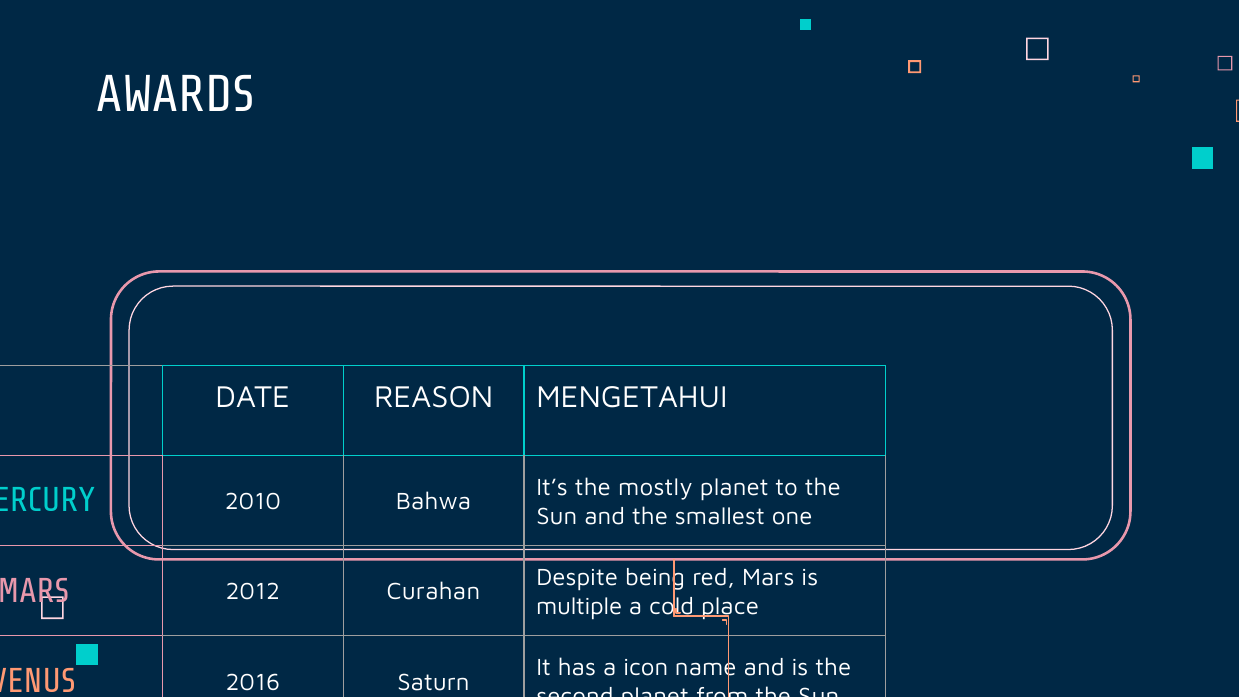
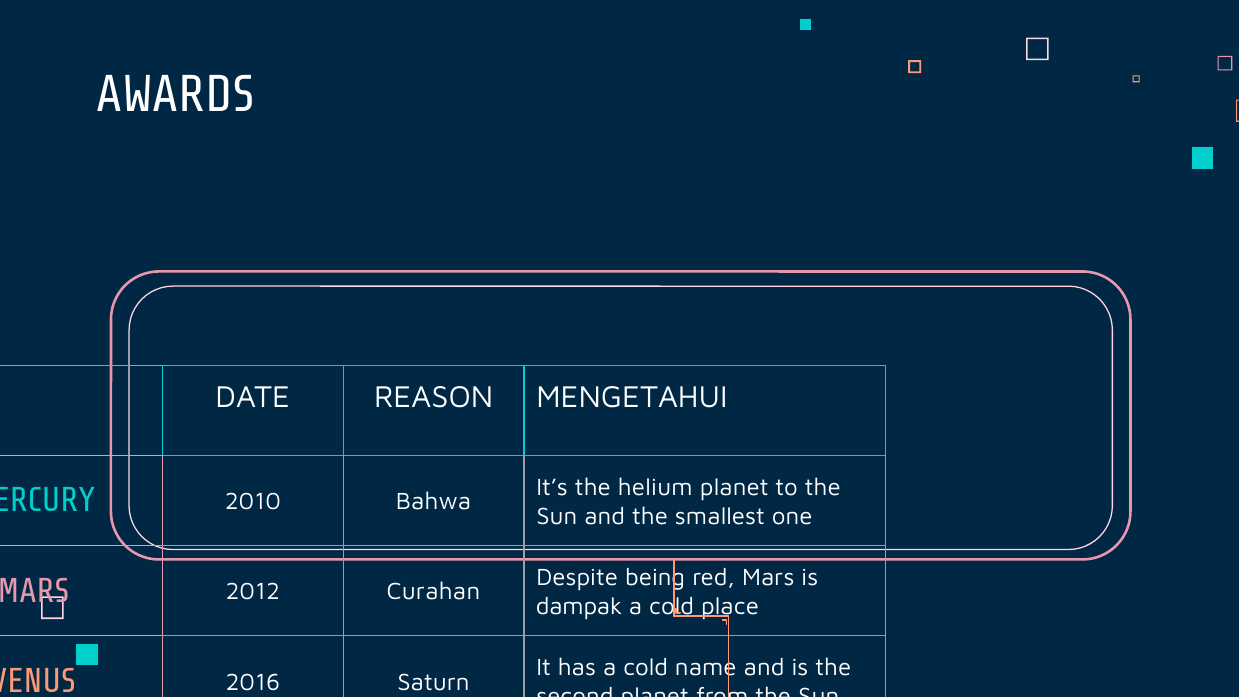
mostly: mostly -> helium
multiple: multiple -> dampak
has a icon: icon -> cold
